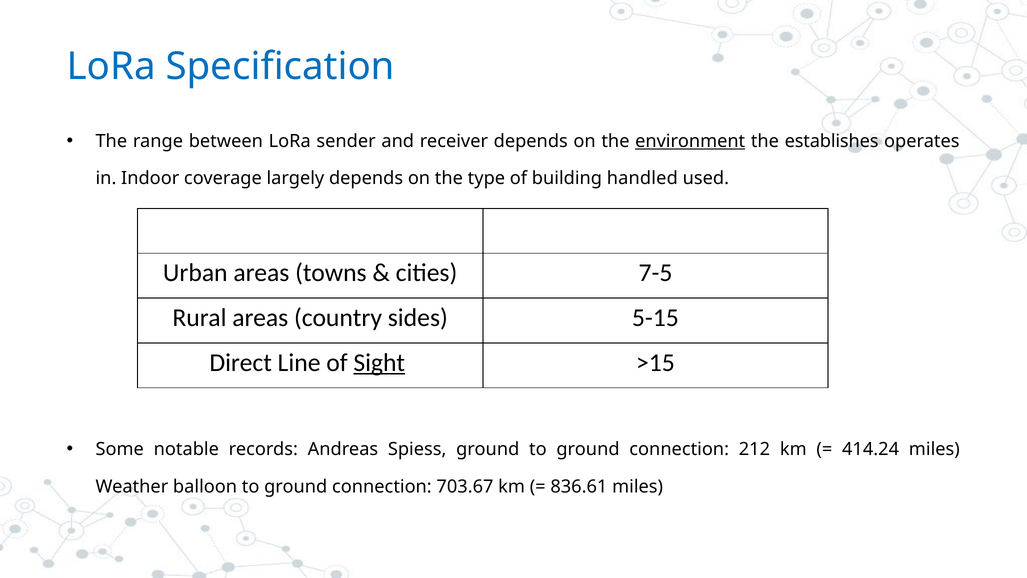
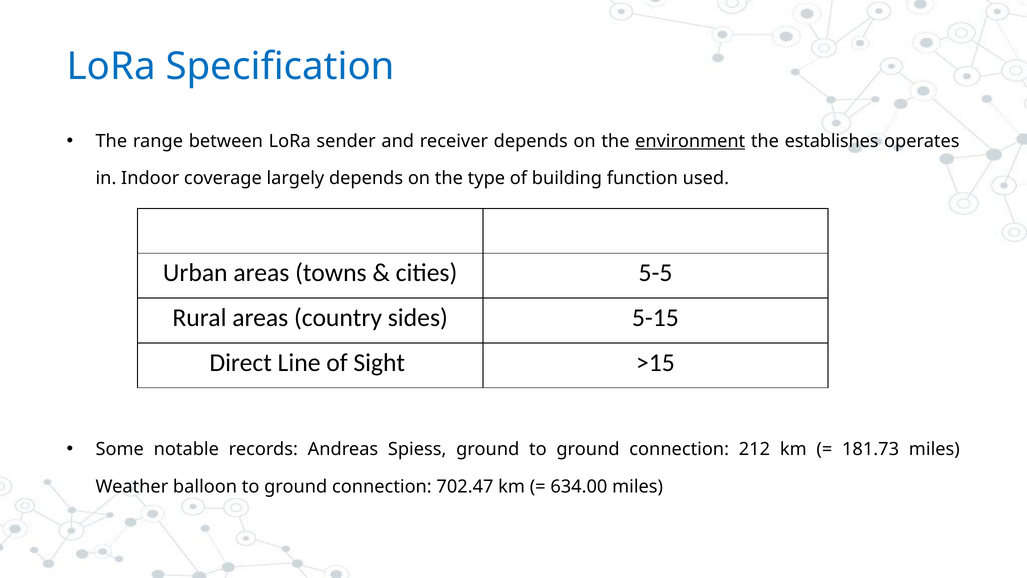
handled: handled -> function
7-5: 7-5 -> 5-5
Sight underline: present -> none
414.24: 414.24 -> 181.73
703.67: 703.67 -> 702.47
836.61: 836.61 -> 634.00
